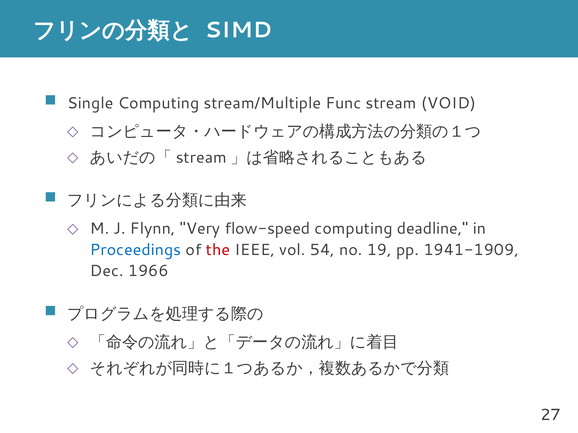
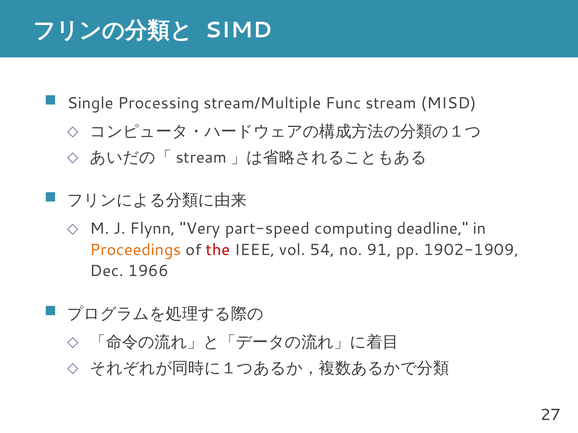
Single Computing: Computing -> Processing
VOID: VOID -> MISD
flow-speed: flow-speed -> part-speed
Proceedings colour: blue -> orange
19: 19 -> 91
1941-1909: 1941-1909 -> 1902-1909
